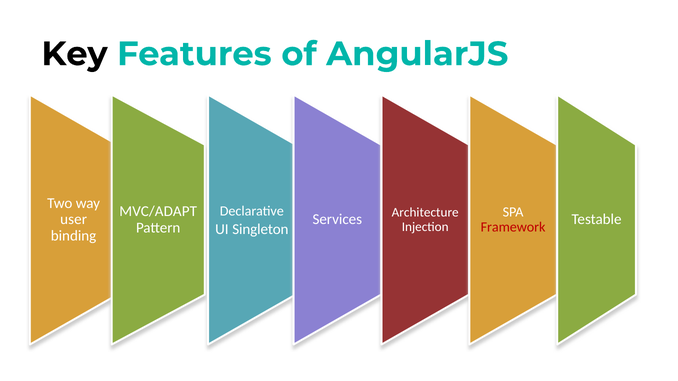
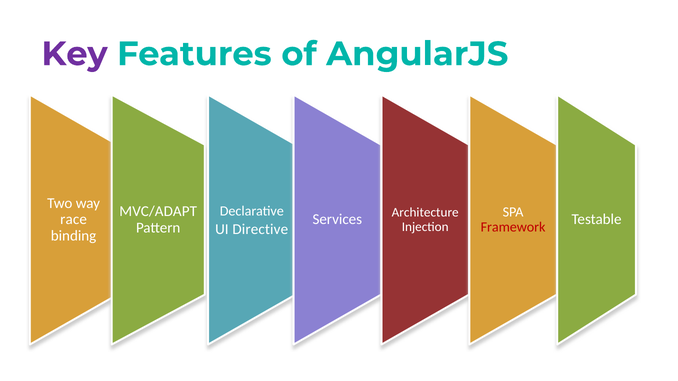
Key colour: black -> purple
user: user -> race
Singleton: Singleton -> Directive
